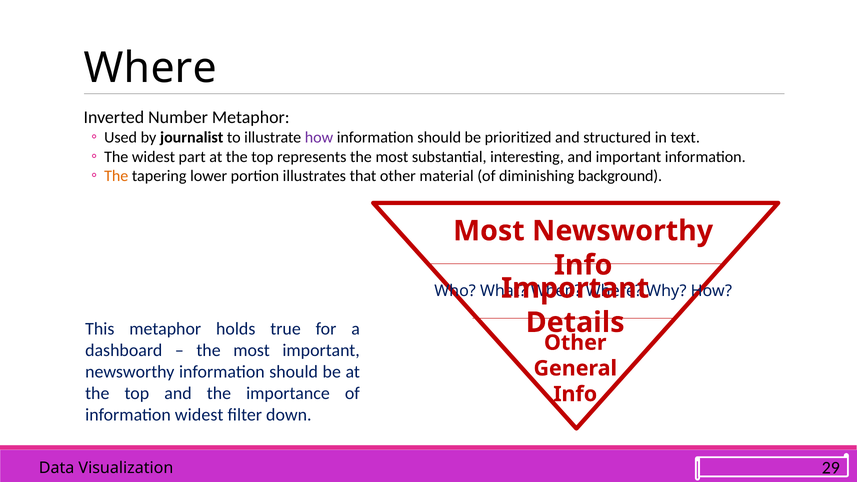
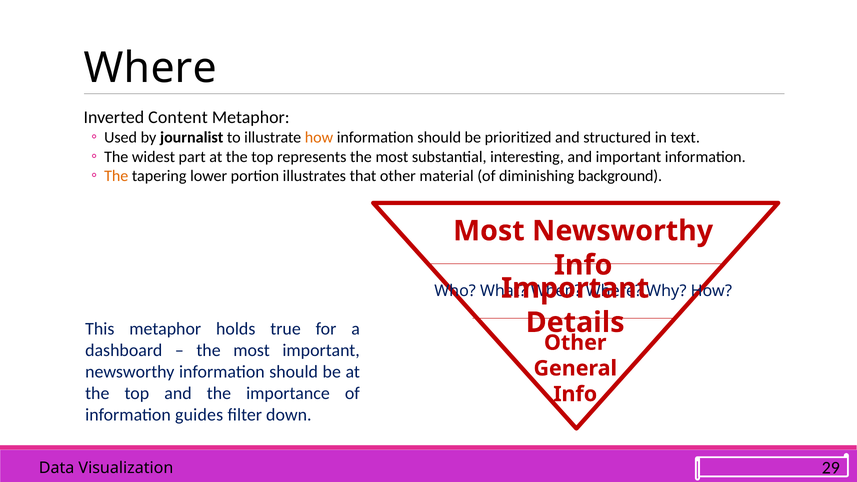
Number: Number -> Content
how at (319, 137) colour: purple -> orange
information widest: widest -> guides
